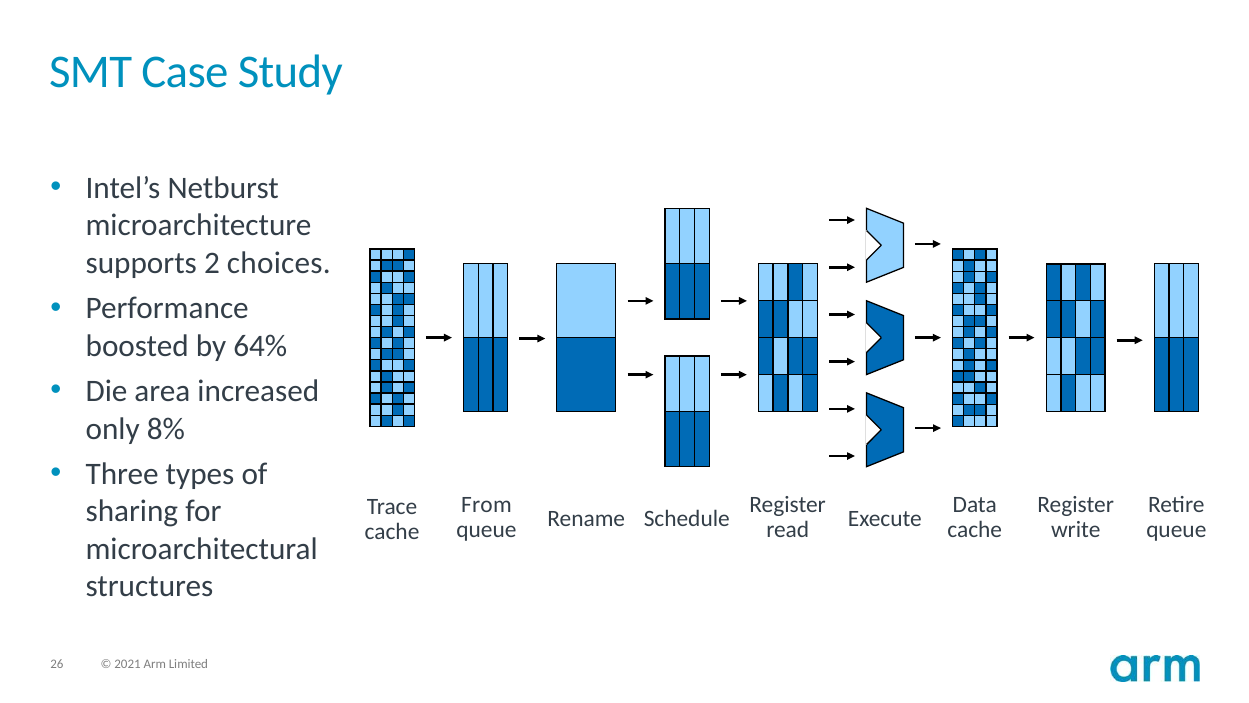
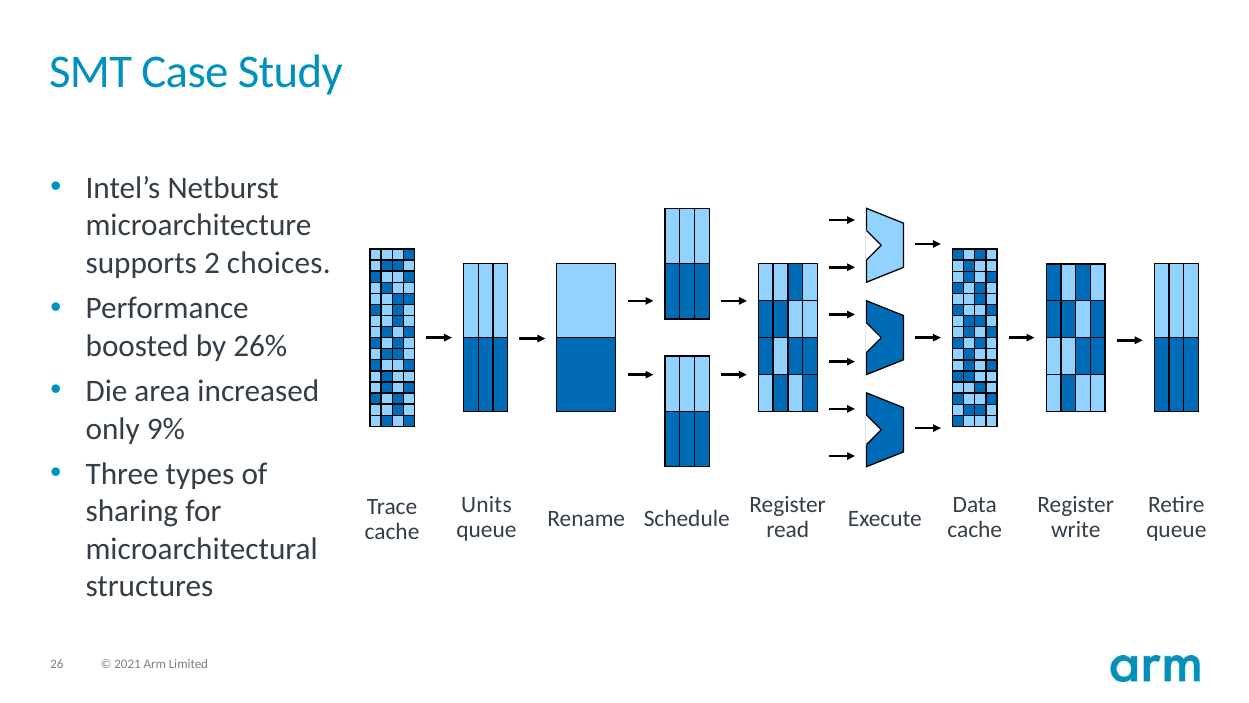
64%: 64% -> 26%
8%: 8% -> 9%
From: From -> Units
